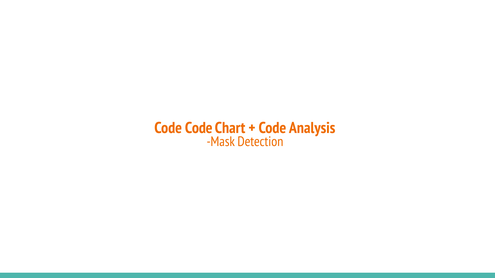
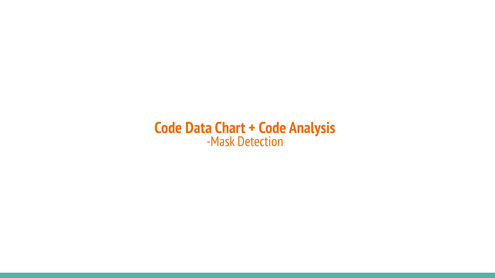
Code Code: Code -> Data
